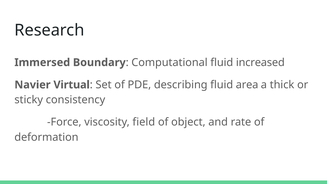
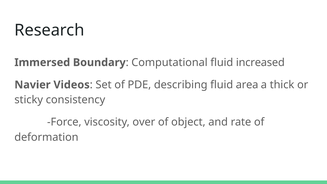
Virtual: Virtual -> Videos
field: field -> over
